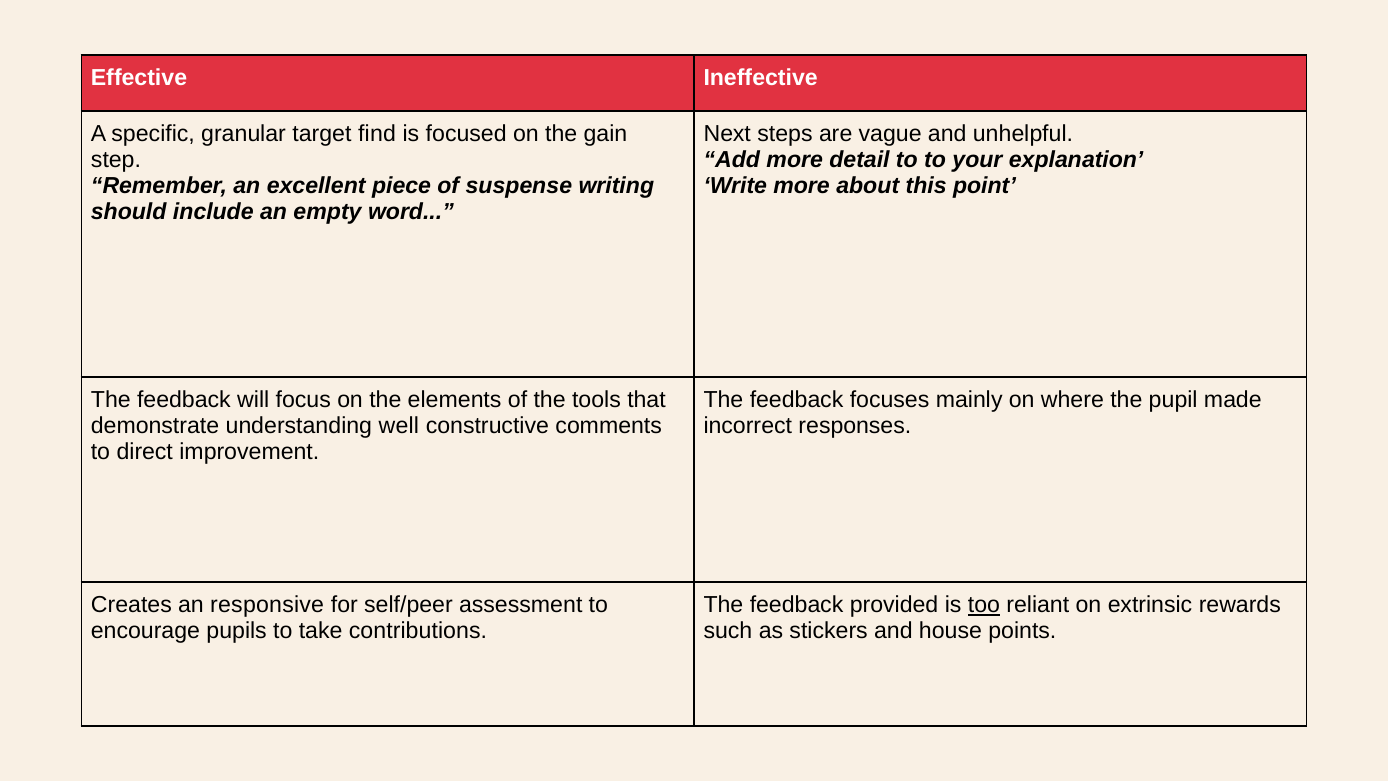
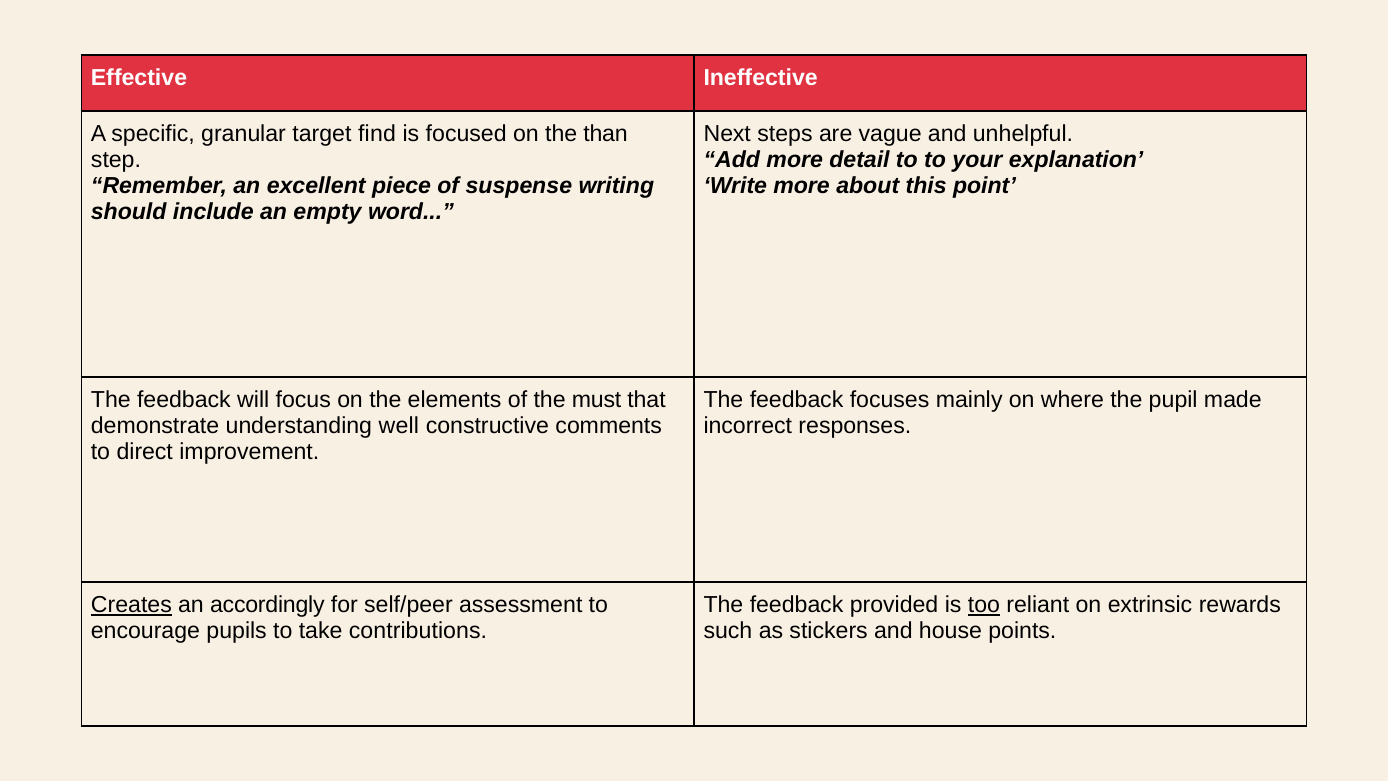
gain: gain -> than
tools: tools -> must
Creates underline: none -> present
responsive: responsive -> accordingly
